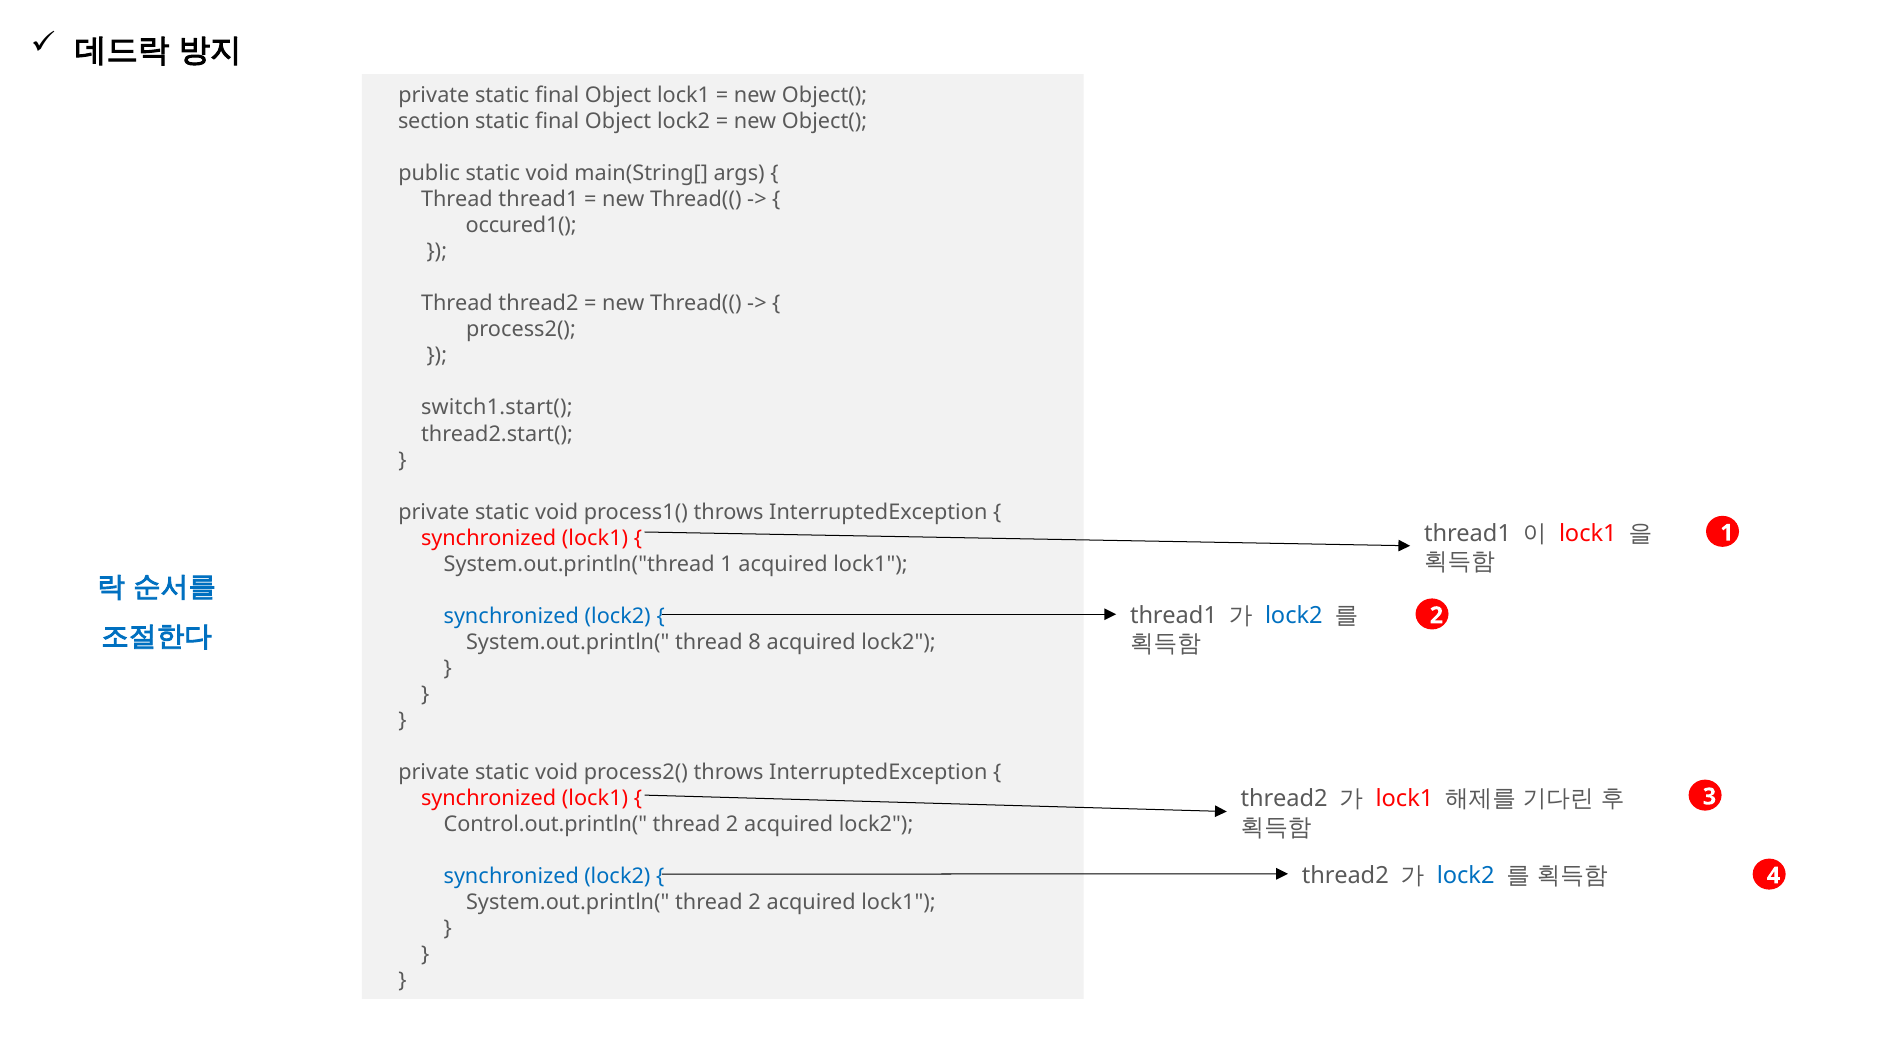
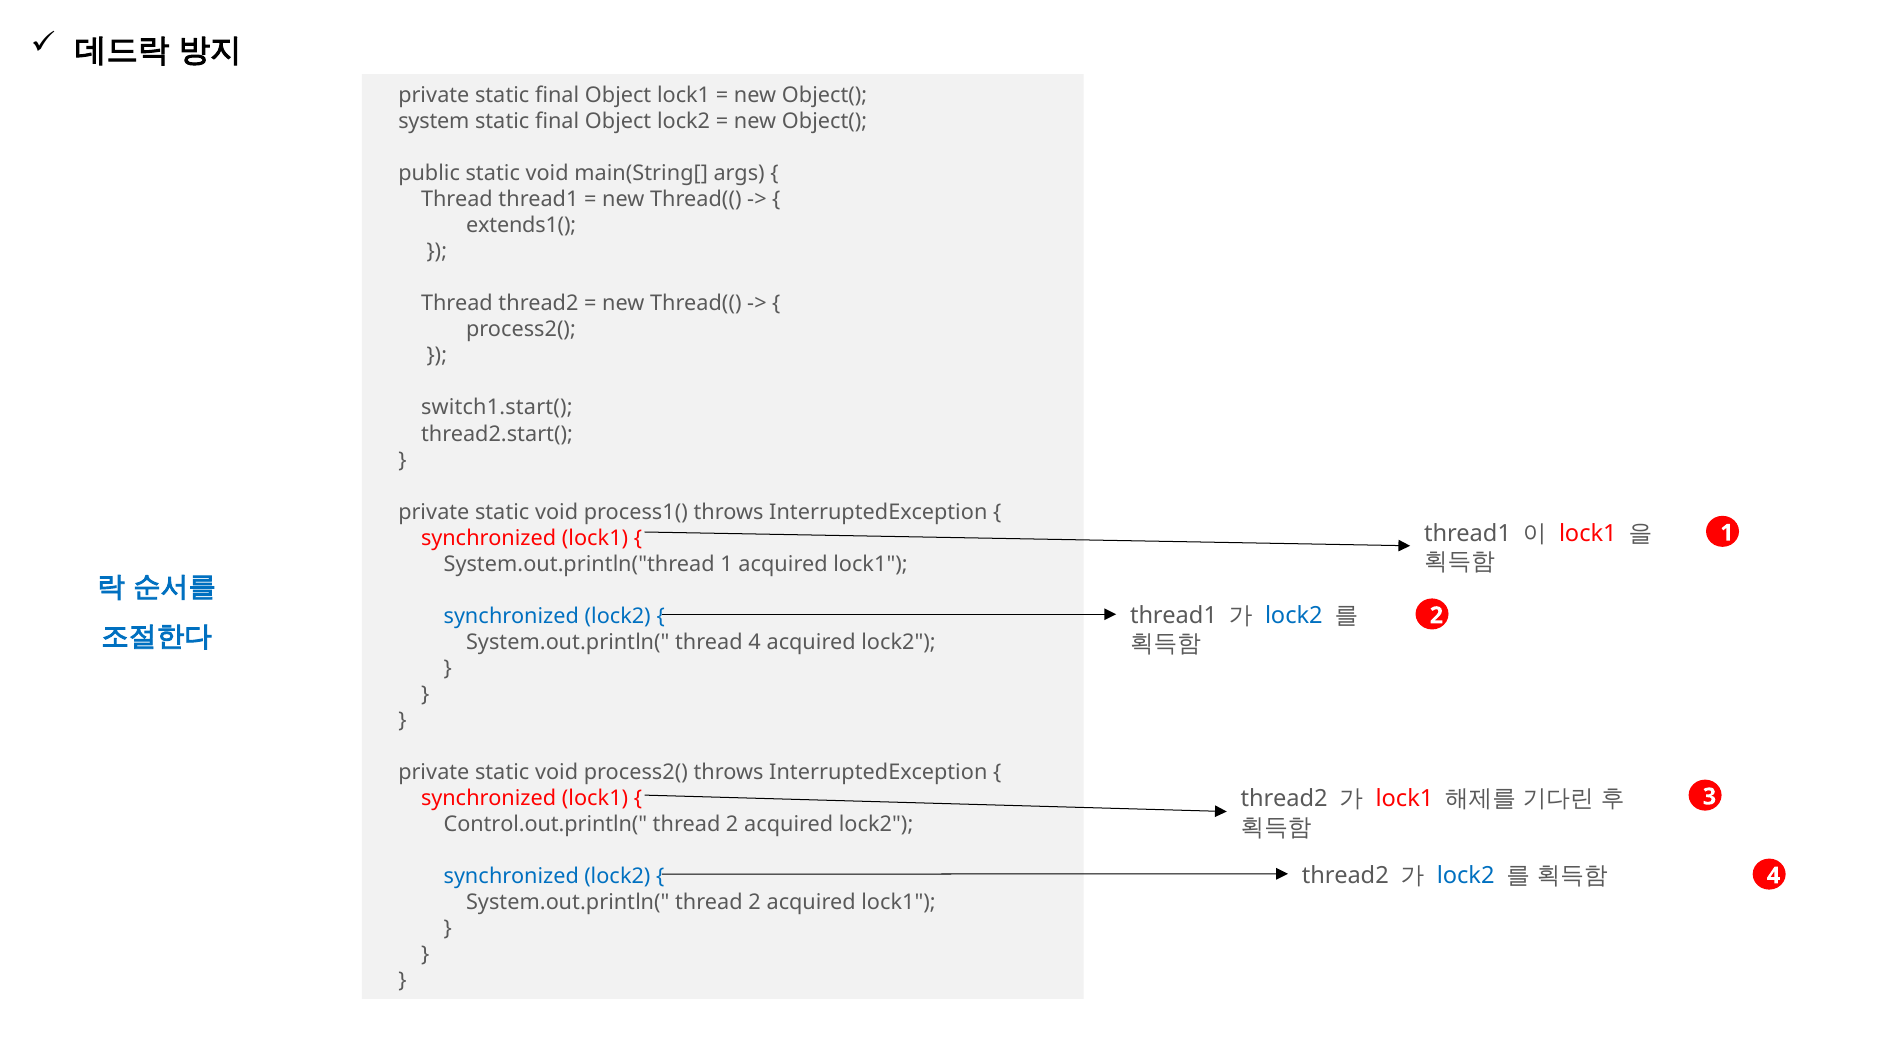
section: section -> system
occured1(: occured1( -> extends1(
thread 8: 8 -> 4
